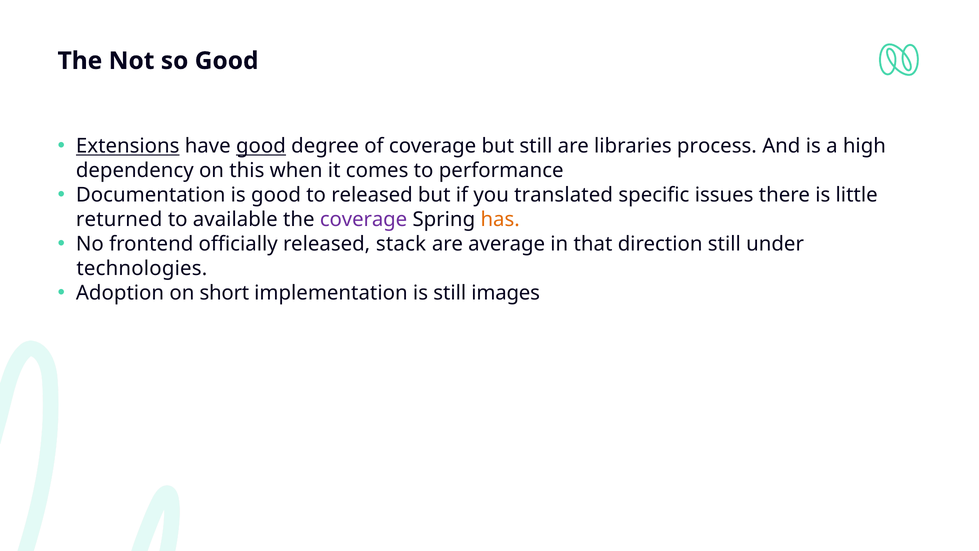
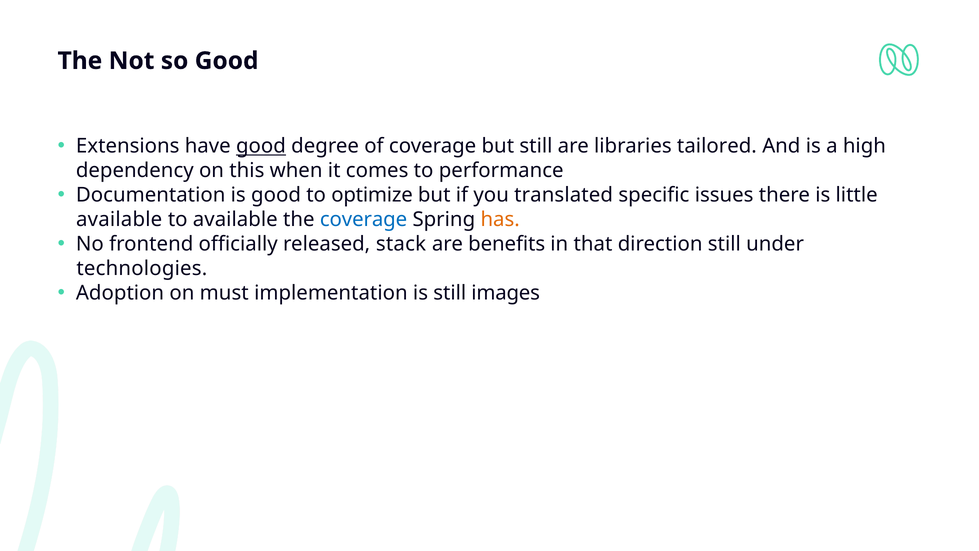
Extensions underline: present -> none
process: process -> tailored
to released: released -> optimize
returned at (119, 219): returned -> available
coverage at (364, 219) colour: purple -> blue
average: average -> benefits
short: short -> must
